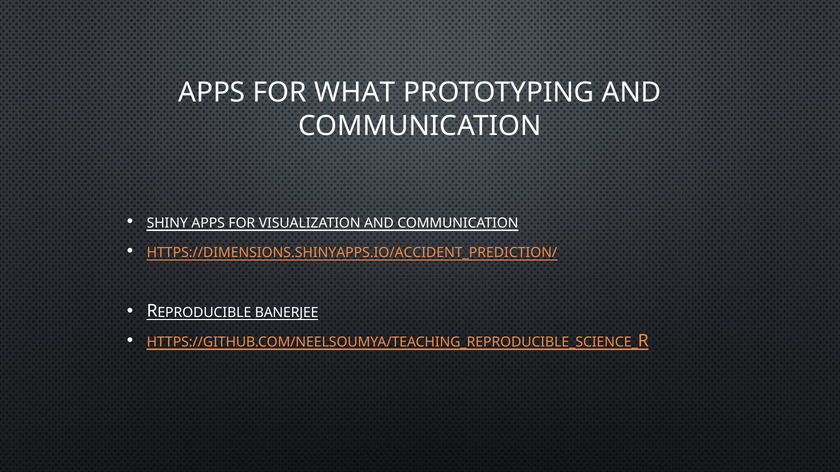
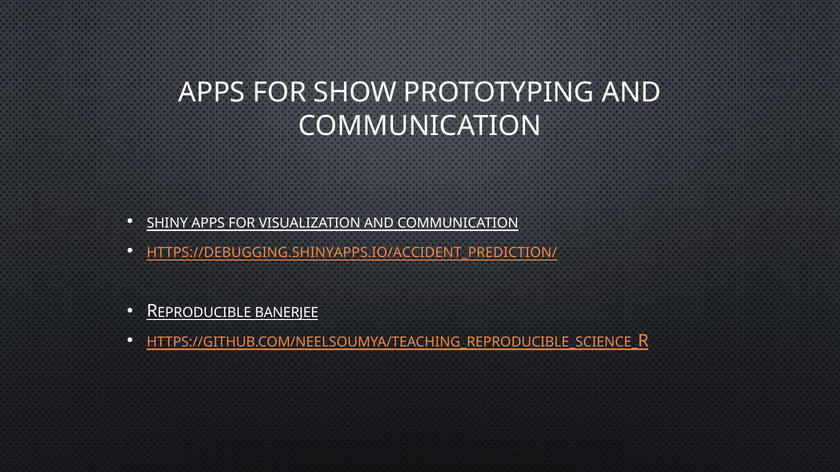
WHAT: WHAT -> SHOW
HTTPS://DIMENSIONS.SHINYAPPS.IO/ACCIDENT_PREDICTION/: HTTPS://DIMENSIONS.SHINYAPPS.IO/ACCIDENT_PREDICTION/ -> HTTPS://DEBUGGING.SHINYAPPS.IO/ACCIDENT_PREDICTION/
